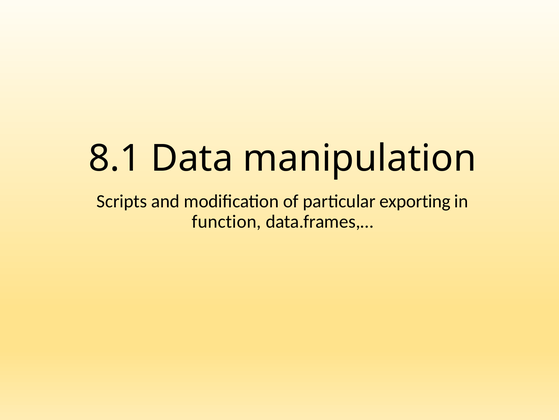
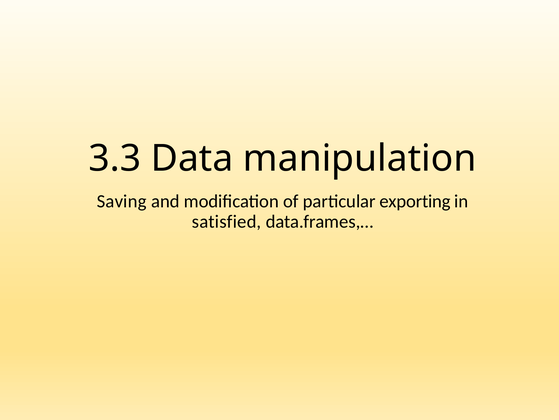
8.1: 8.1 -> 3.3
Scripts: Scripts -> Saving
function: function -> satisfied
